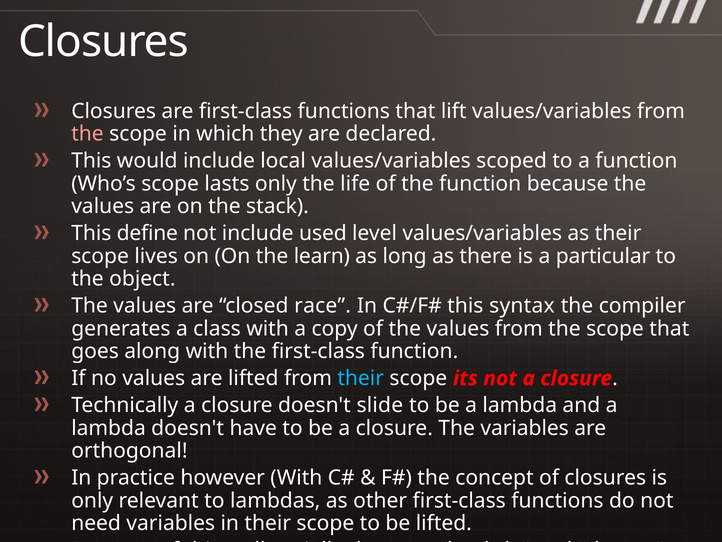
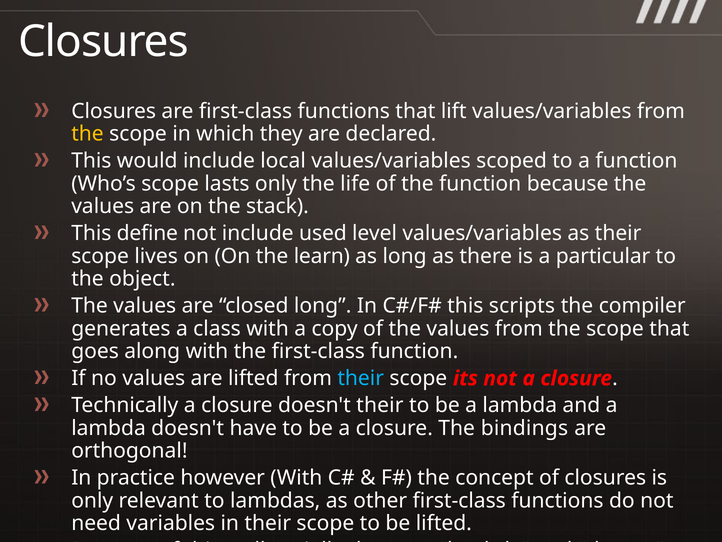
the at (87, 134) colour: pink -> yellow
closed race: race -> long
syntax: syntax -> scripts
doesn't slide: slide -> their
The variables: variables -> bindings
